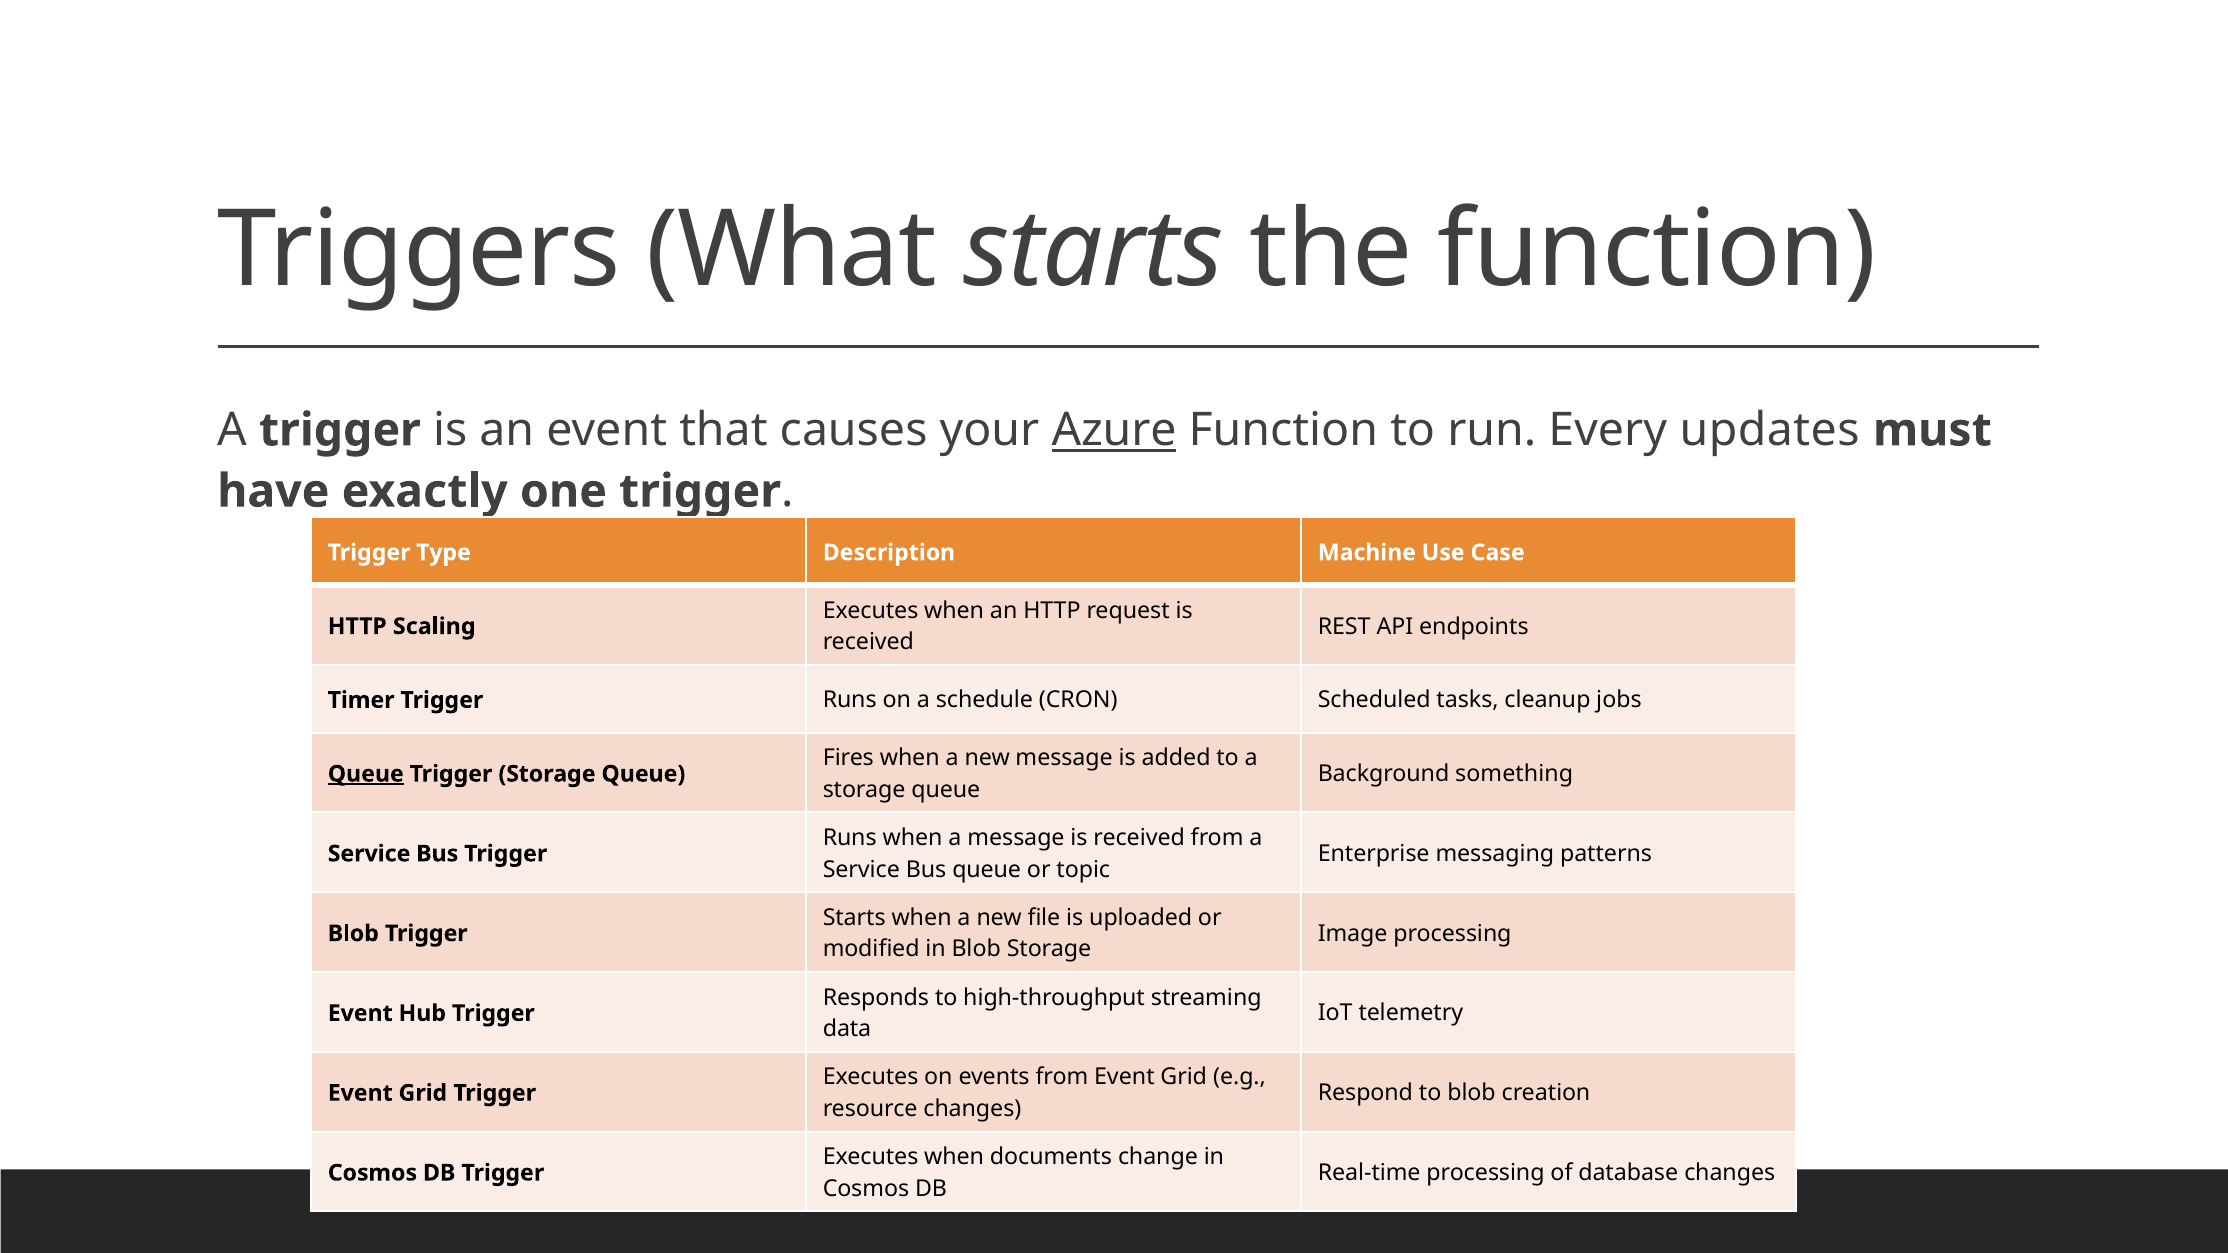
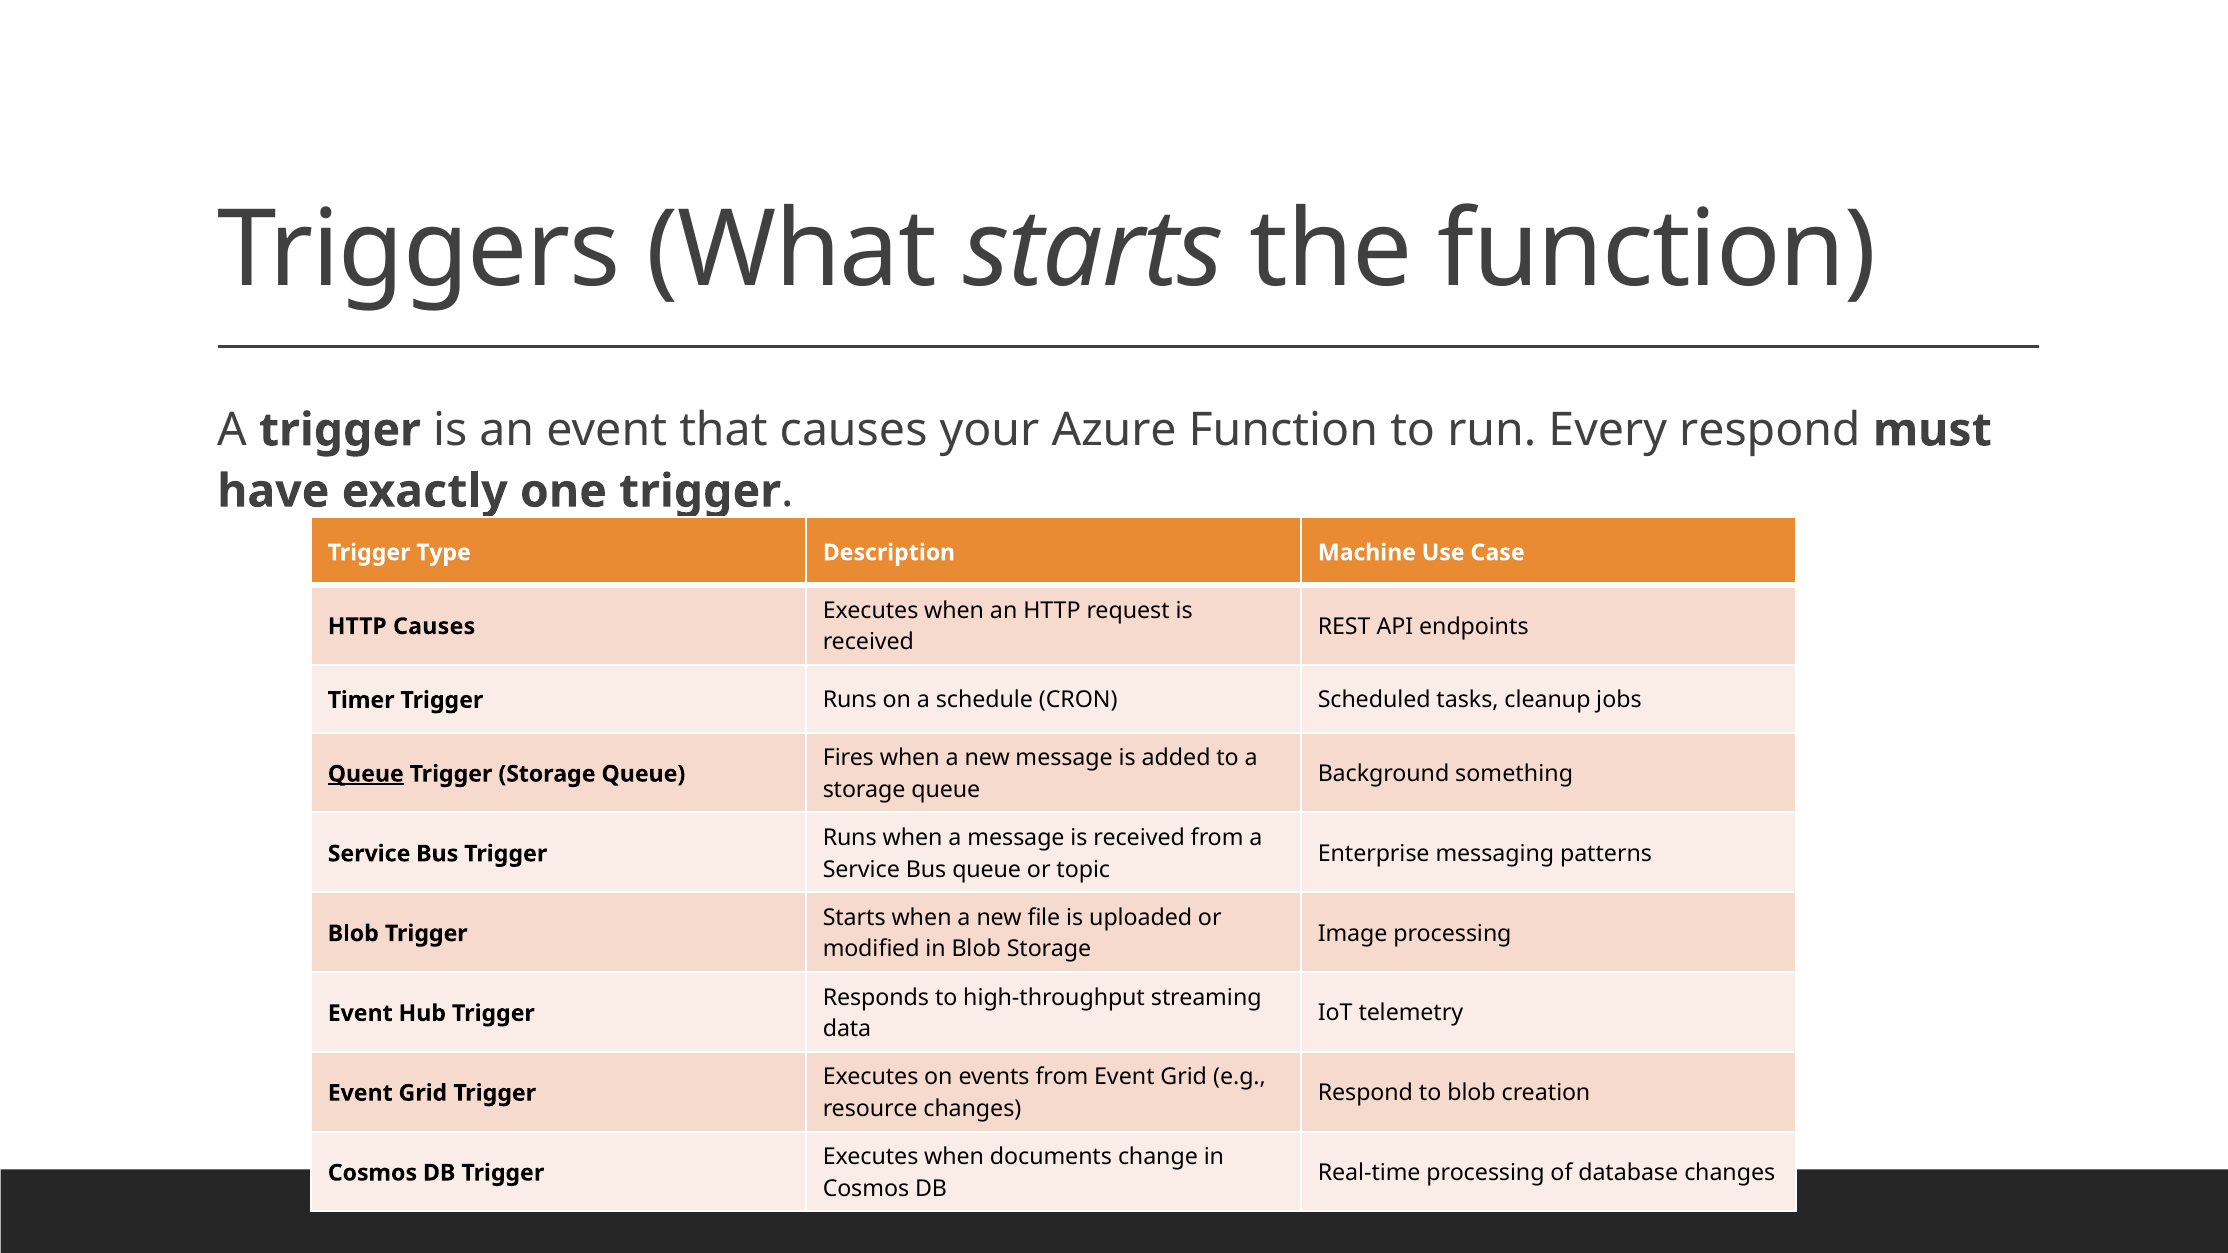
Azure underline: present -> none
Every updates: updates -> respond
HTTP Scaling: Scaling -> Causes
